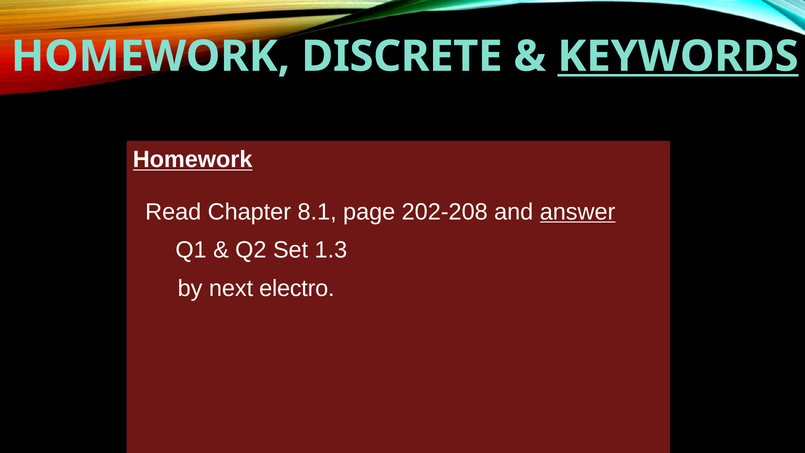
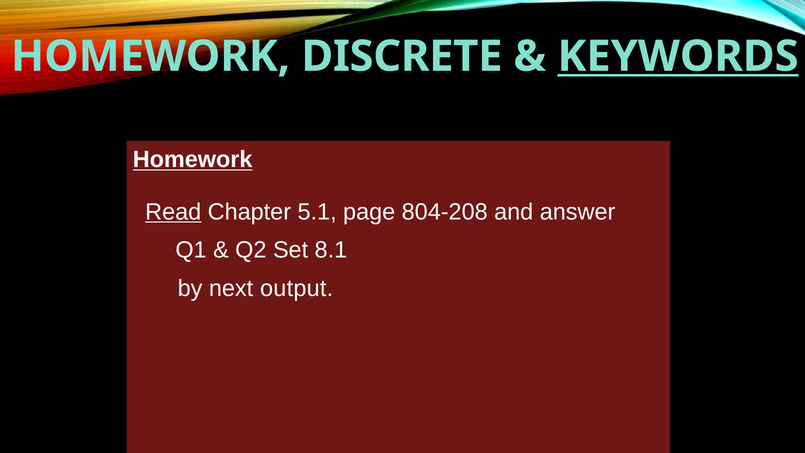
Read underline: none -> present
8.1: 8.1 -> 5.1
202-208: 202-208 -> 804-208
answer underline: present -> none
1.3: 1.3 -> 8.1
electro: electro -> output
